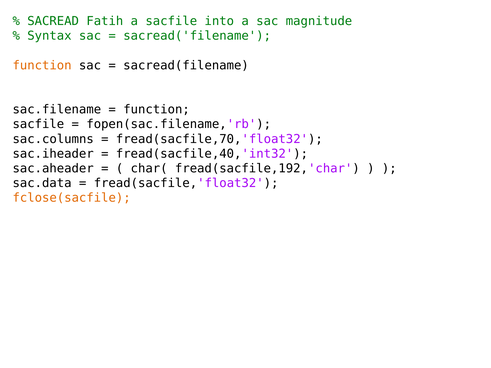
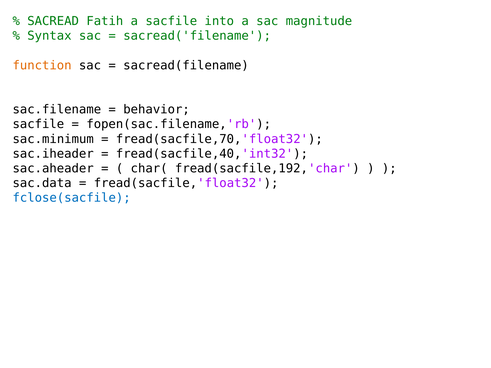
function at (157, 110): function -> behavior
sac.columns: sac.columns -> sac.minimum
fclose(sacfile colour: orange -> blue
